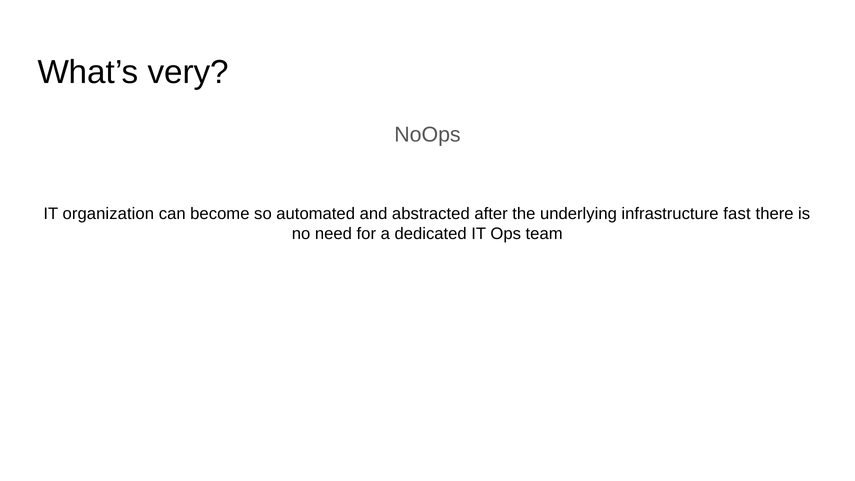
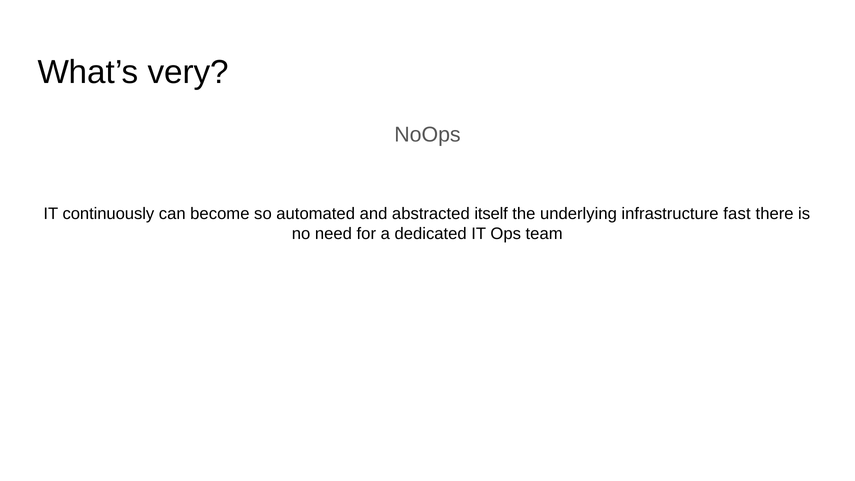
organization: organization -> continuously
after: after -> itself
